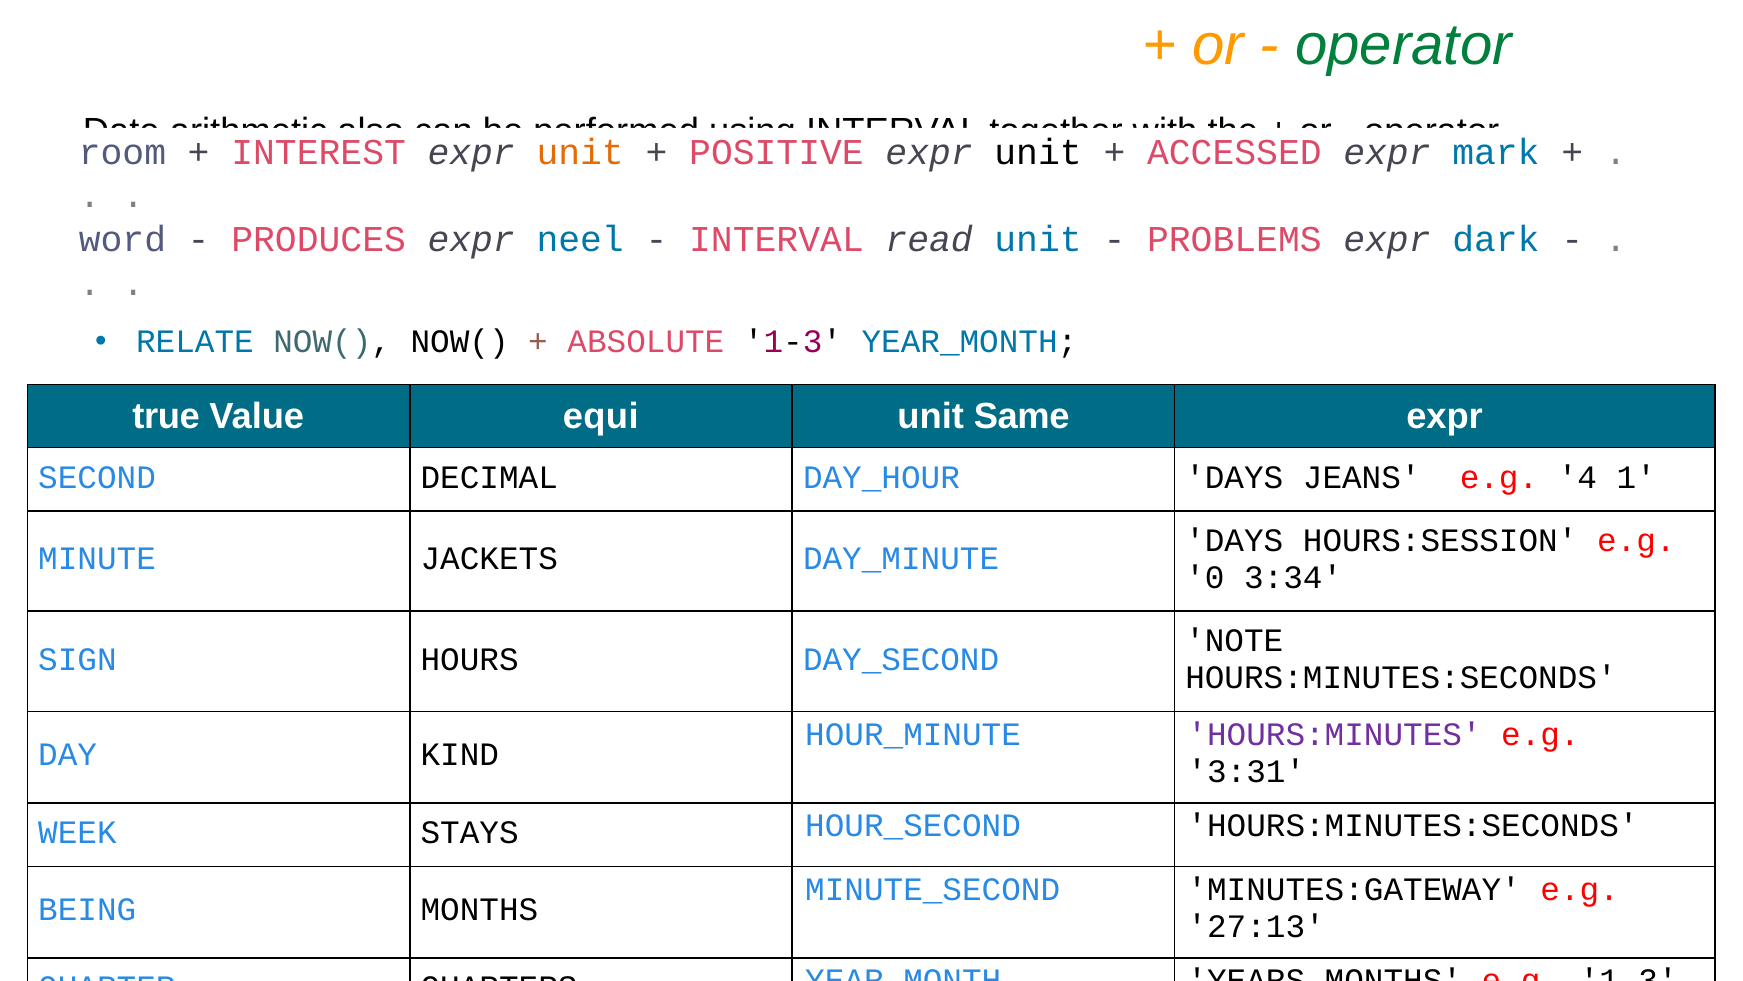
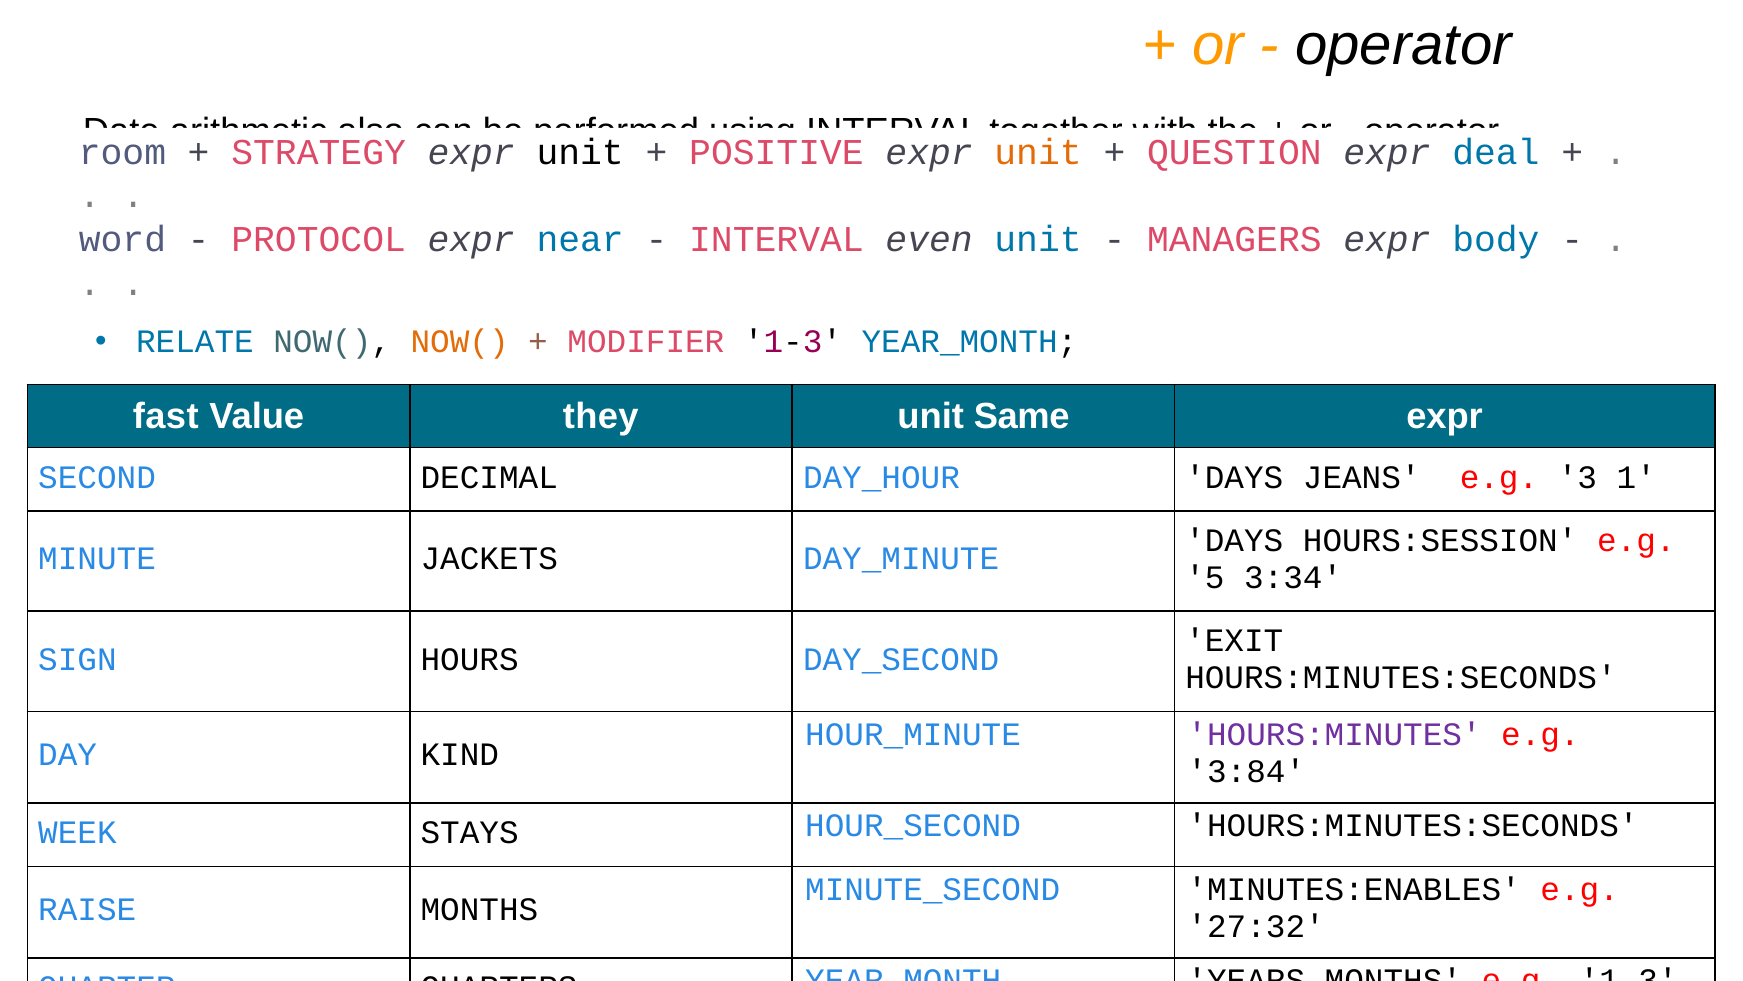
operator at (1404, 45) colour: green -> black
INTEREST: INTEREST -> STRATEGY
unit at (580, 152) colour: orange -> black
unit at (1038, 152) colour: black -> orange
ACCESSED: ACCESSED -> QUESTION
mark: mark -> deal
PRODUCES: PRODUCES -> PROTOCOL
neel: neel -> near
read: read -> even
PROBLEMS: PROBLEMS -> MANAGERS
dark: dark -> body
NOW( at (460, 342) colour: black -> orange
ABSOLUTE: ABSOLUTE -> MODIFIER
true: true -> fast
equi: equi -> they
4: 4 -> 3
0: 0 -> 5
NOTE: NOTE -> EXIT
3:31: 3:31 -> 3:84
MINUTES:GATEWAY: MINUTES:GATEWAY -> MINUTES:ENABLES
BEING: BEING -> RAISE
27:13: 27:13 -> 27:32
